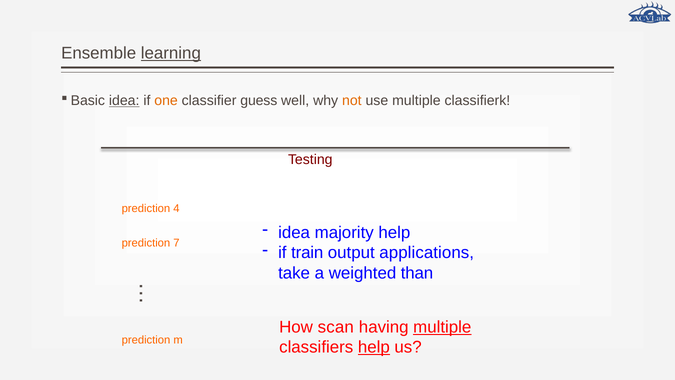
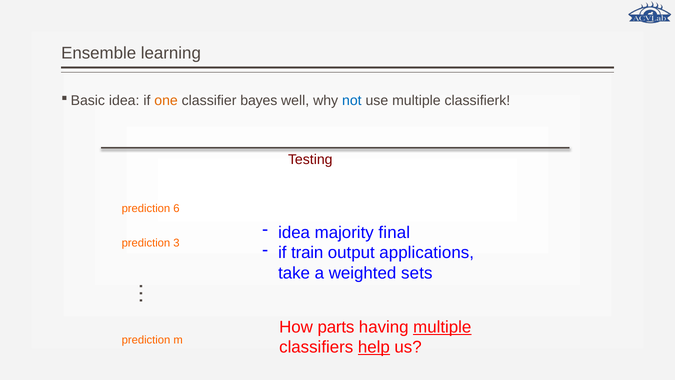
learning underline: present -> none
idea at (124, 101) underline: present -> none
guess: guess -> bayes
not colour: orange -> blue
4: 4 -> 6
majority help: help -> final
7: 7 -> 3
than: than -> sets
scan: scan -> parts
